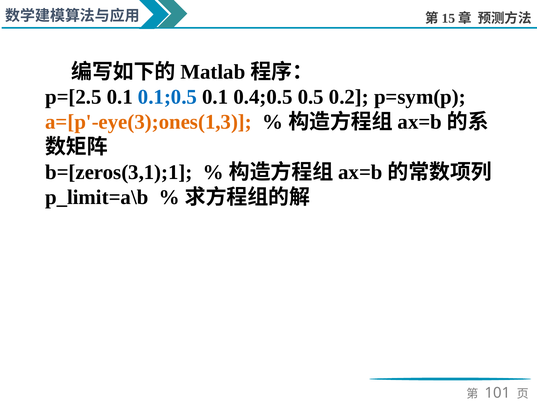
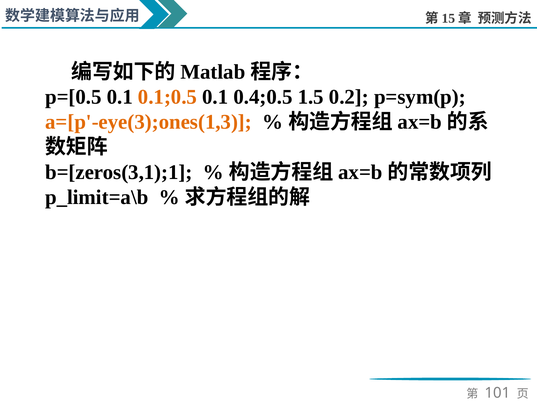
p=[2.5: p=[2.5 -> p=[0.5
0.1;0.5 colour: blue -> orange
0.5: 0.5 -> 1.5
